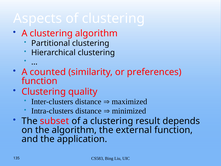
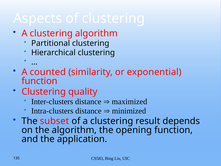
preferences: preferences -> exponential
external: external -> opening
